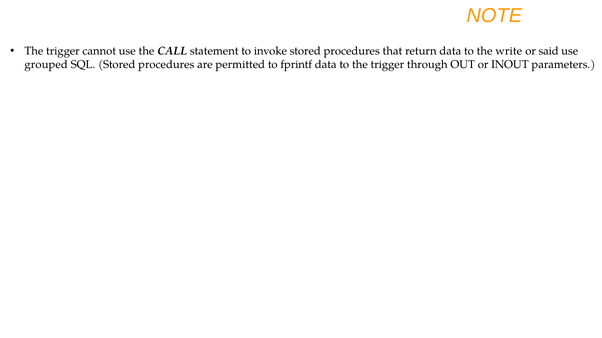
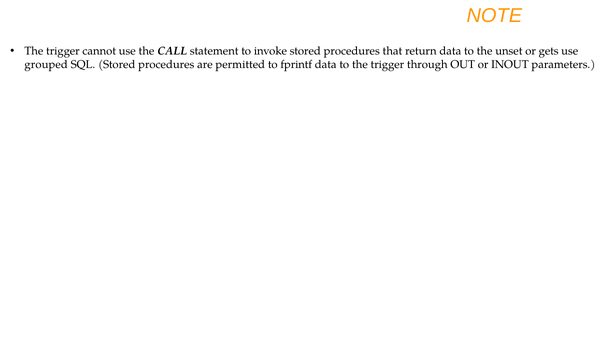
write: write -> unset
said: said -> gets
